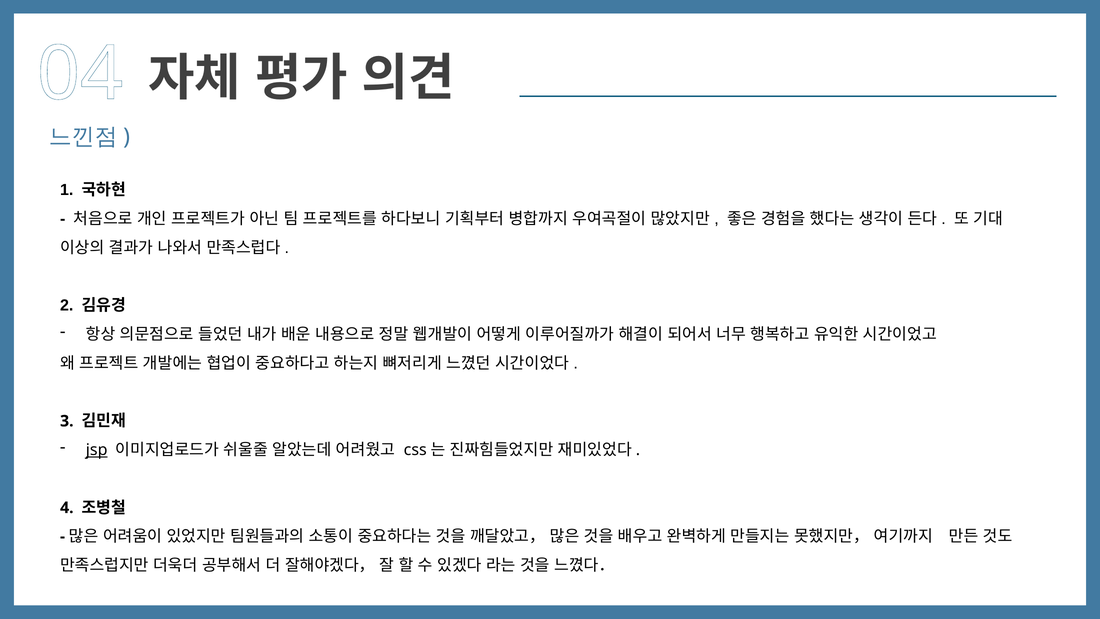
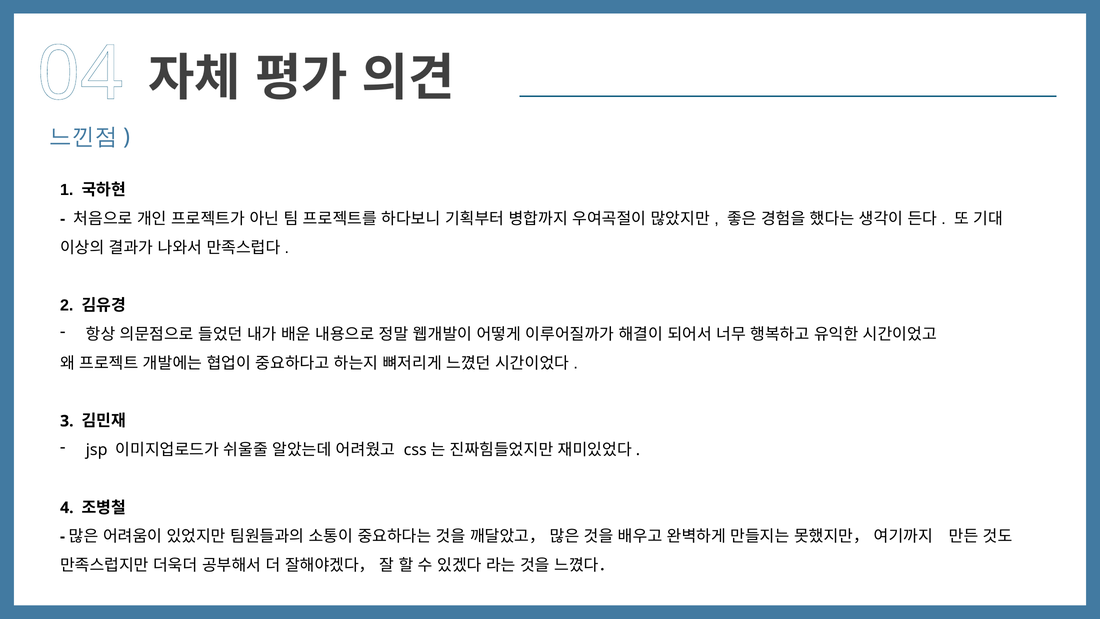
jsp underline: present -> none
